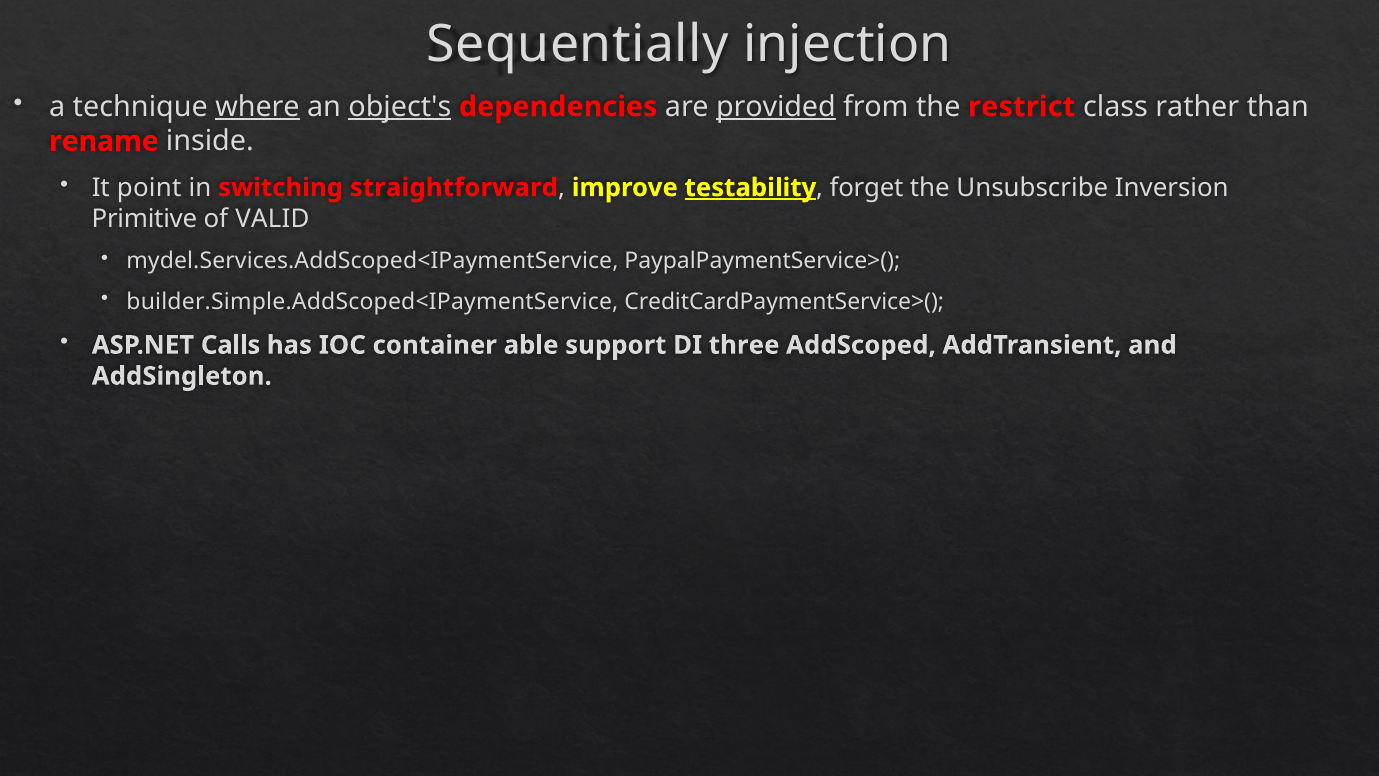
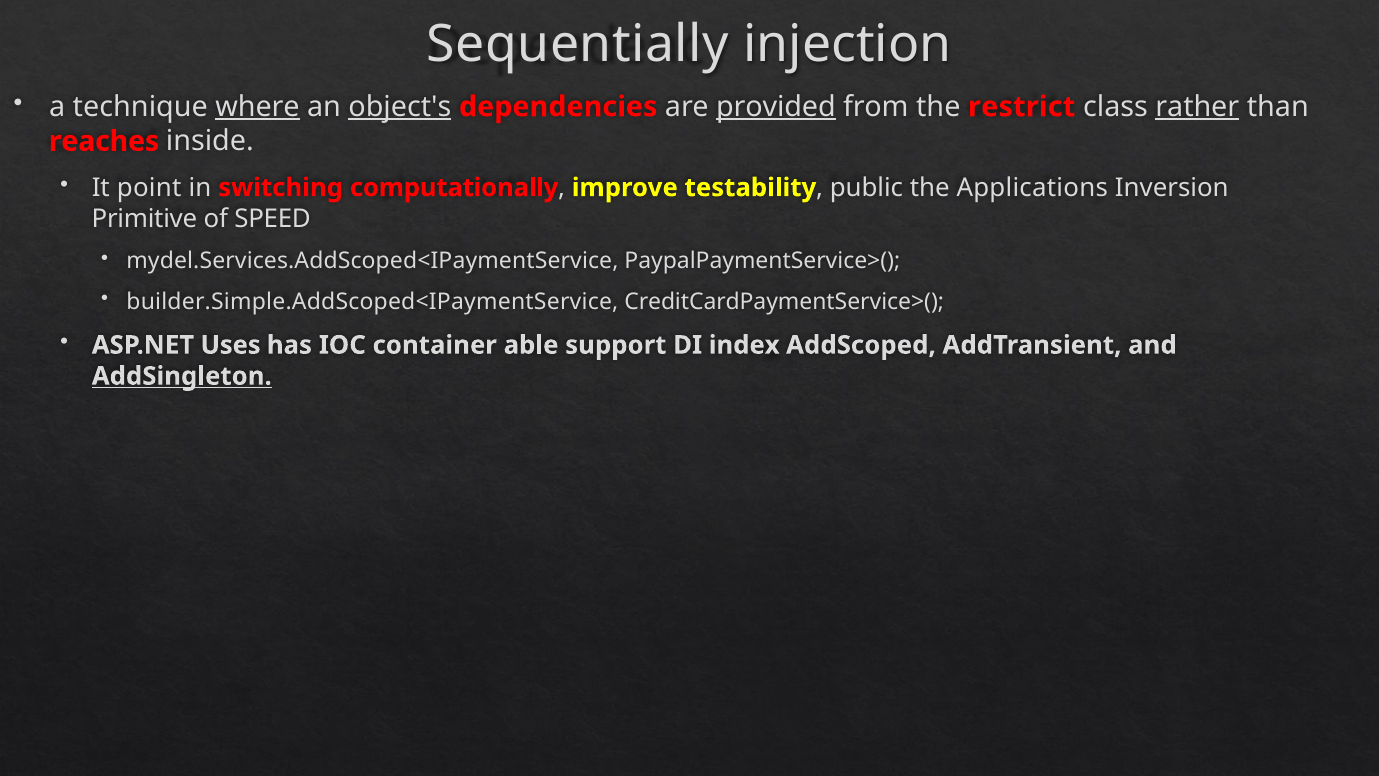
rather underline: none -> present
rename: rename -> reaches
straightforward: straightforward -> computationally
testability underline: present -> none
forget: forget -> public
Unsubscribe: Unsubscribe -> Applications
VALID: VALID -> SPEED
Calls: Calls -> Uses
three: three -> index
AddSingleton underline: none -> present
